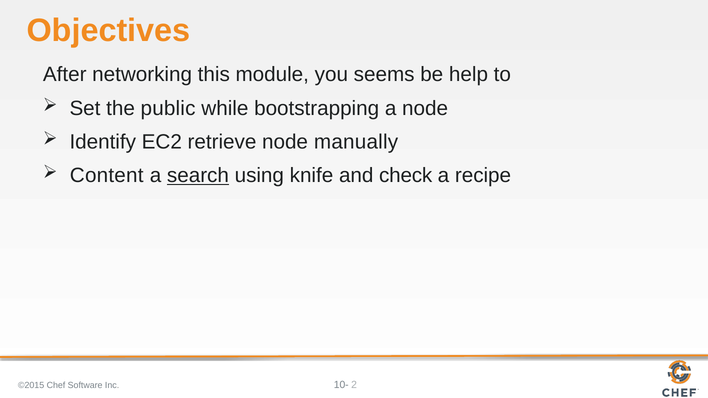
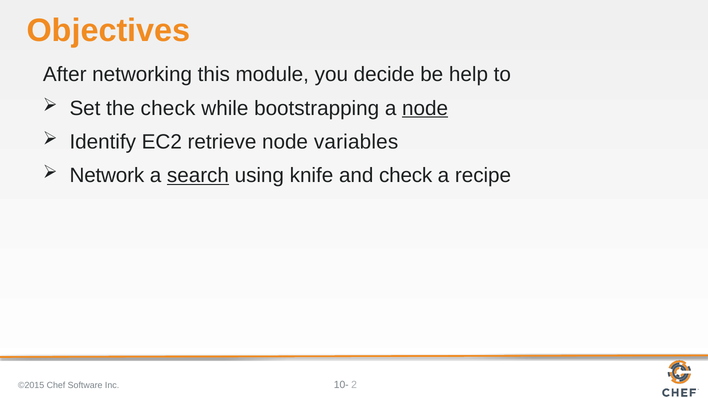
seems: seems -> decide
the public: public -> check
node at (425, 108) underline: none -> present
manually: manually -> variables
Content: Content -> Network
